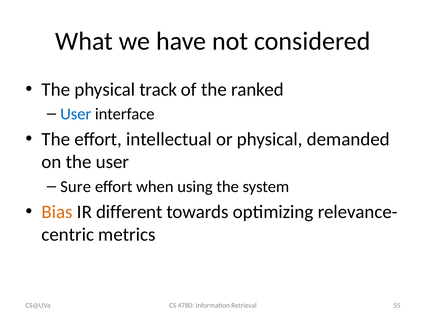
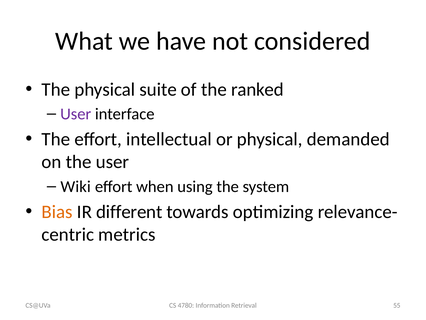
track: track -> suite
User at (76, 114) colour: blue -> purple
Sure: Sure -> Wiki
